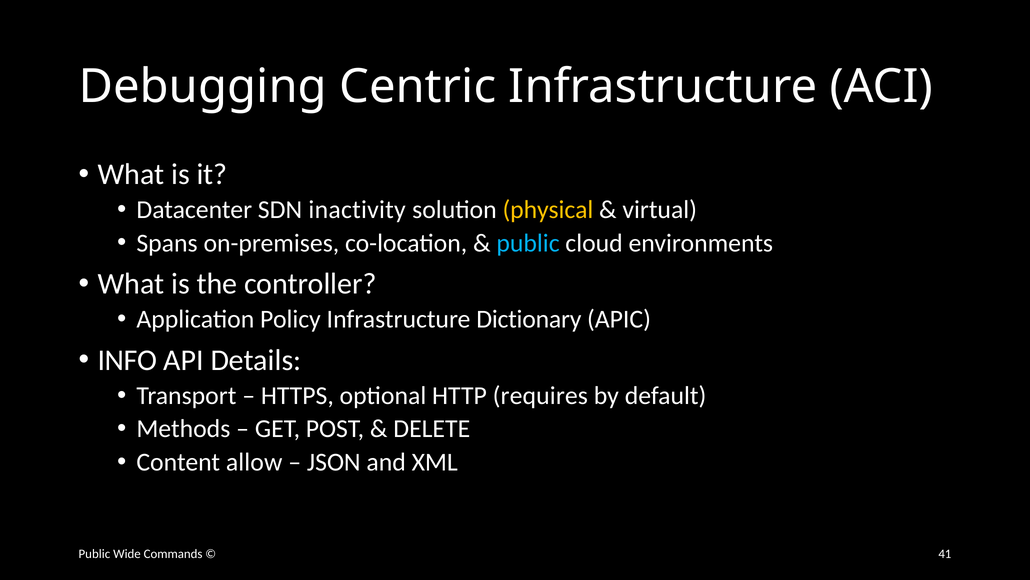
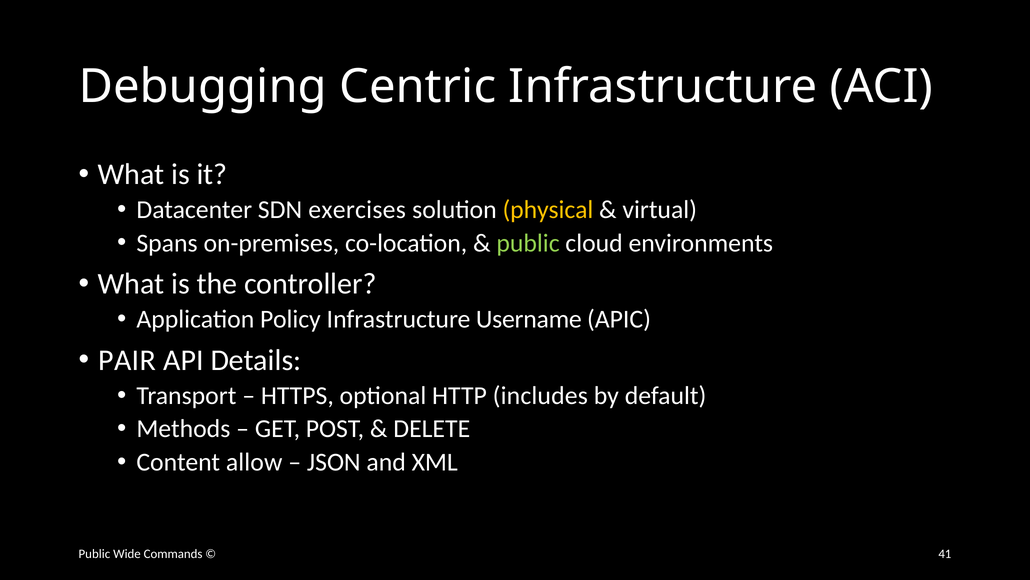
inactivity: inactivity -> exercises
public at (528, 243) colour: light blue -> light green
Dictionary: Dictionary -> Username
INFO: INFO -> PAIR
requires: requires -> includes
